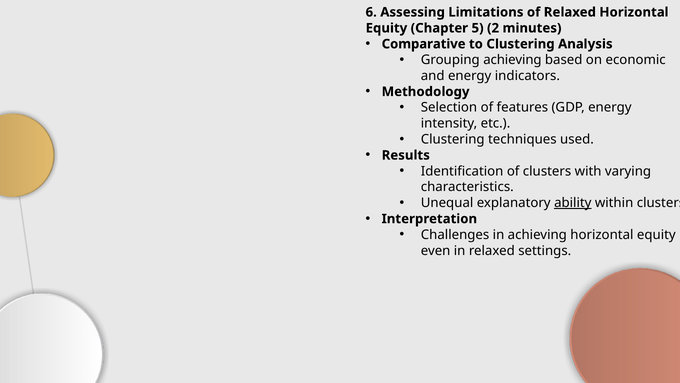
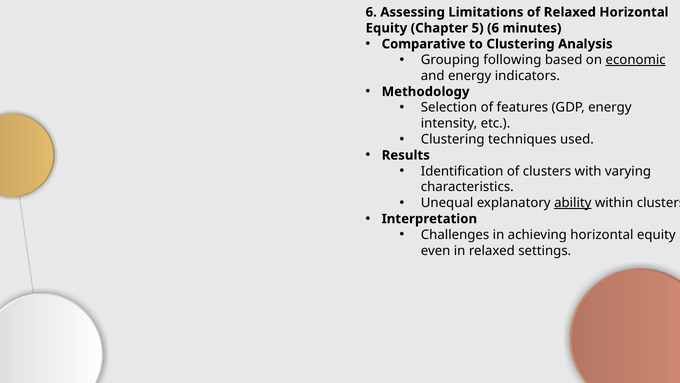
5 2: 2 -> 6
Grouping achieving: achieving -> following
economic underline: none -> present
